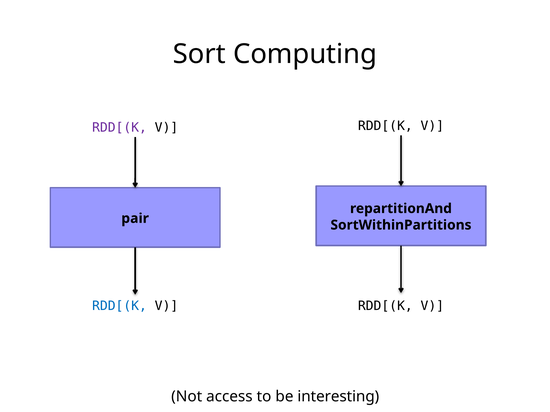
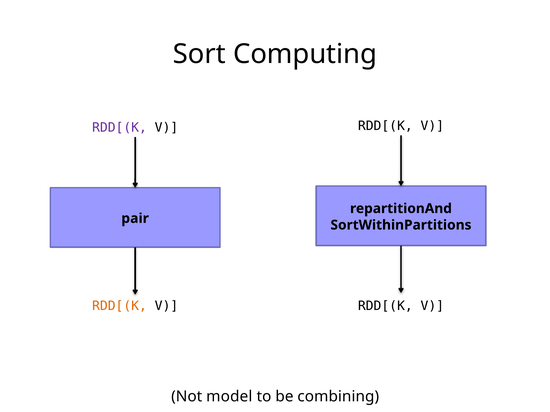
RDD[(K at (119, 306) colour: blue -> orange
access: access -> model
interesting: interesting -> combining
